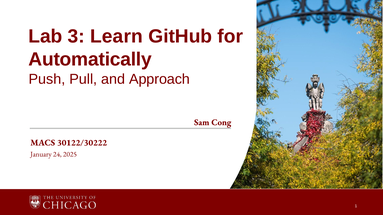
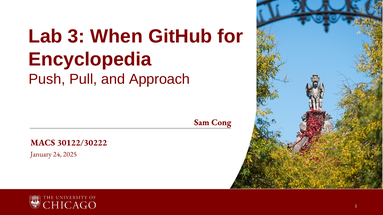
Learn: Learn -> When
Automatically: Automatically -> Encyclopedia
